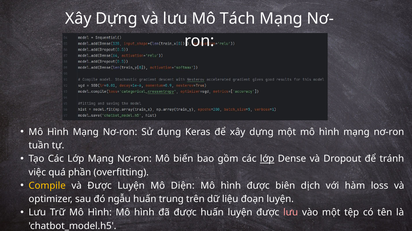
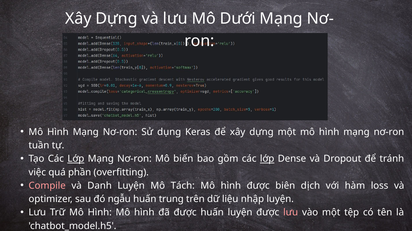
Tách: Tách -> Dưới
Lớp at (76, 159) underline: none -> present
Compile colour: yellow -> pink
và Được: Được -> Danh
Diện: Diện -> Tách
đoạn: đoạn -> nhập
